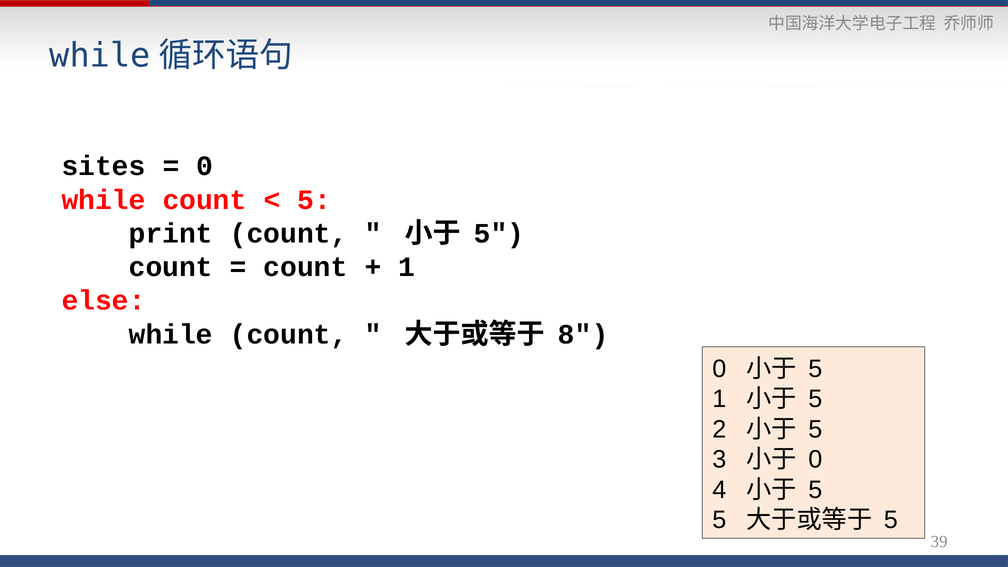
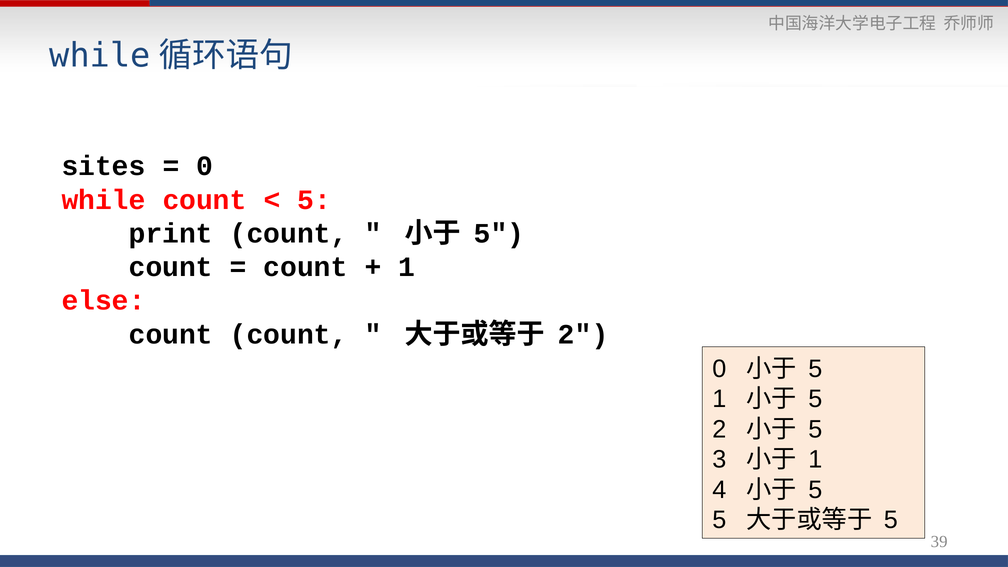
while at (171, 334): while -> count
8 at (583, 334): 8 -> 2
0 at (815, 460): 0 -> 1
